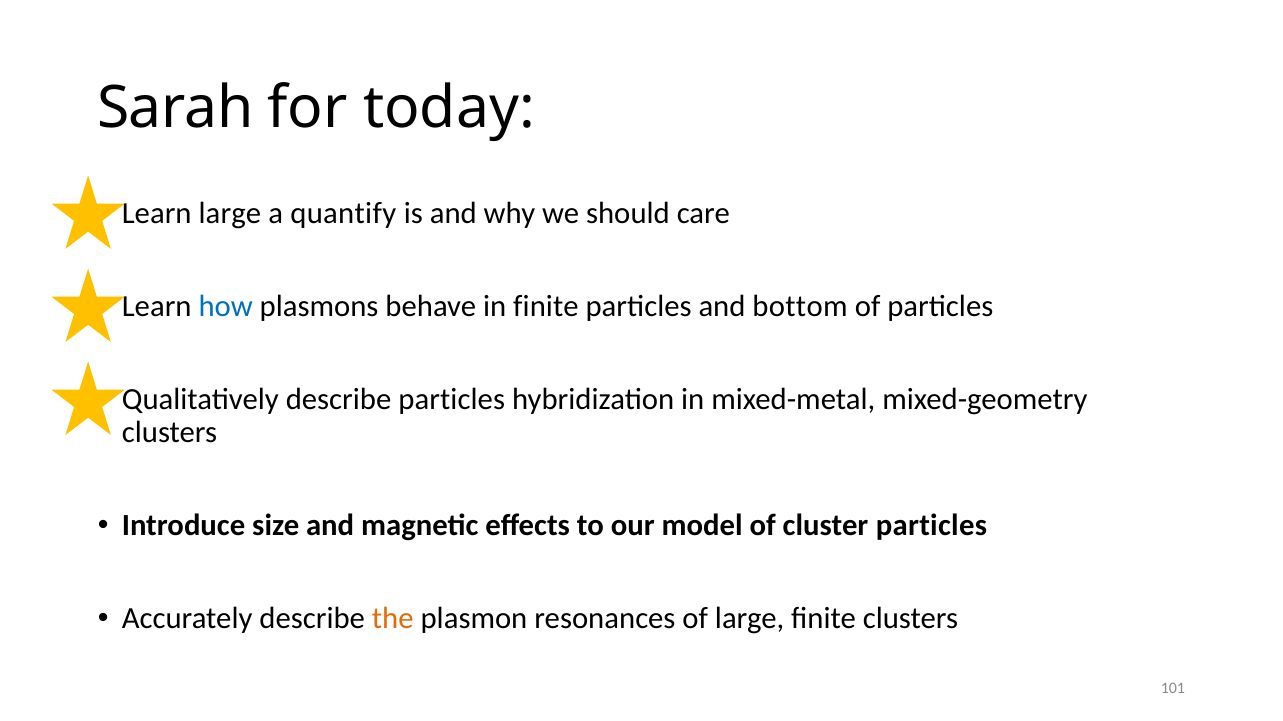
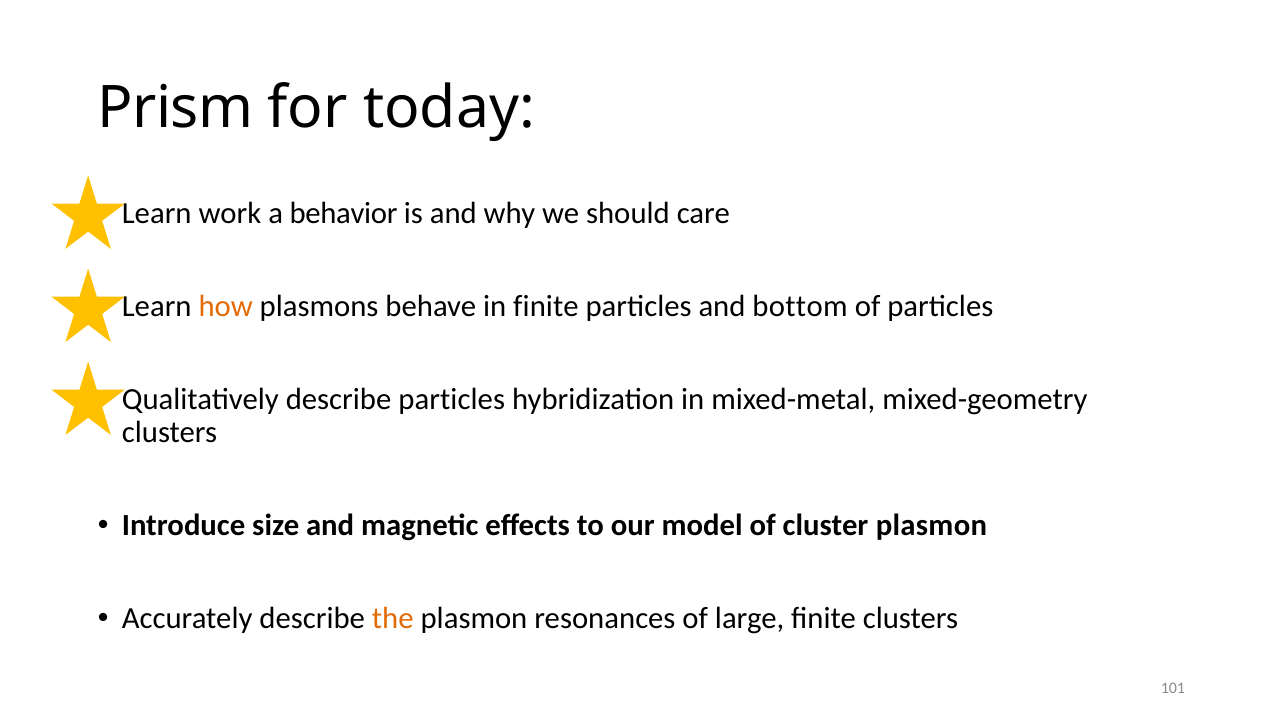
Sarah: Sarah -> Prism
Learn large: large -> work
quantify: quantify -> behavior
how colour: blue -> orange
cluster particles: particles -> plasmon
